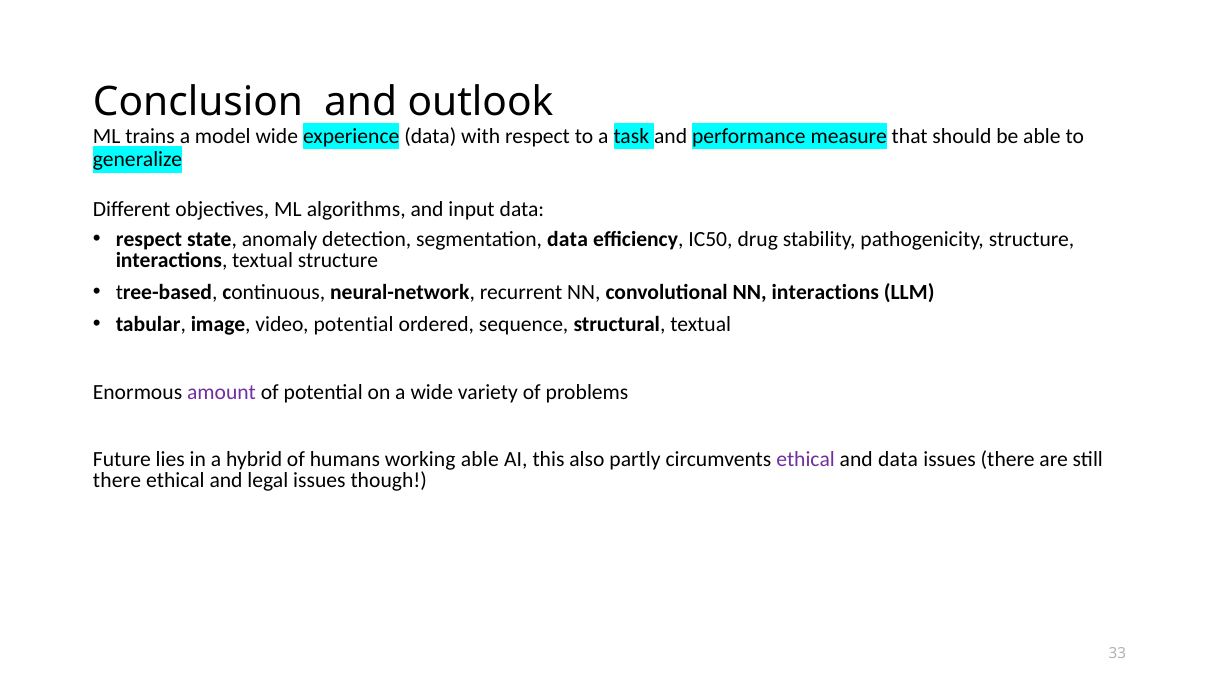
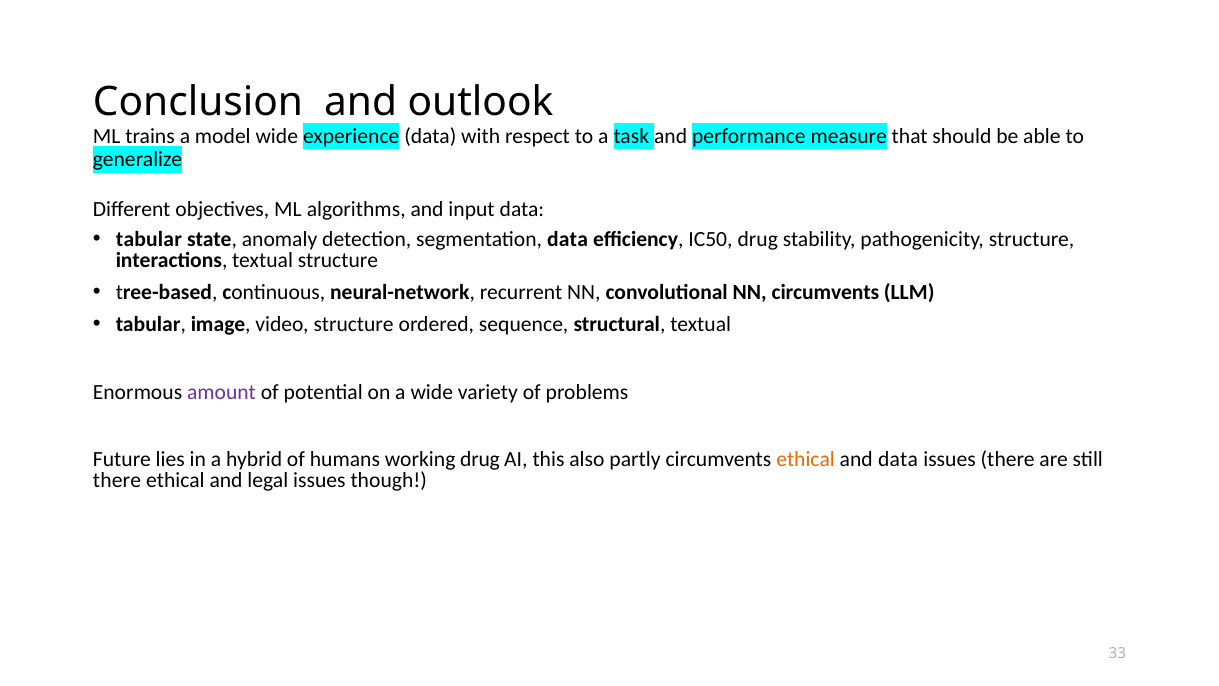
respect at (149, 239): respect -> tabular
NN interactions: interactions -> circumvents
video potential: potential -> structure
working able: able -> drug
ethical at (806, 459) colour: purple -> orange
